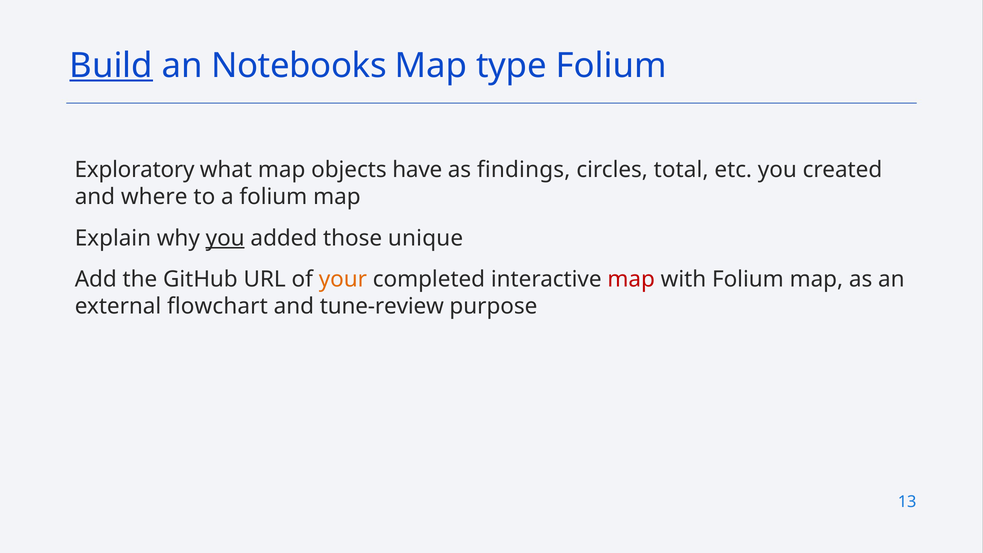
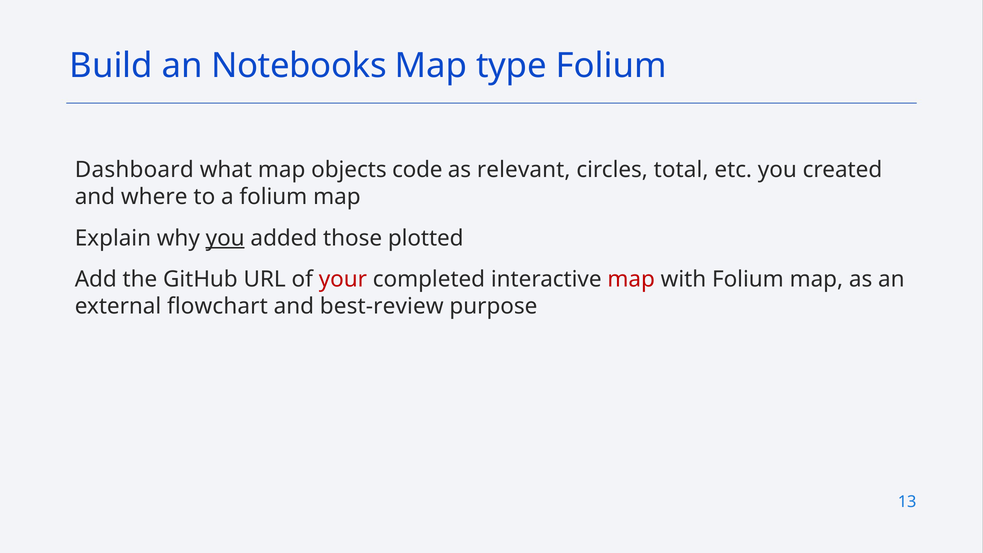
Build underline: present -> none
Exploratory: Exploratory -> Dashboard
have: have -> code
findings: findings -> relevant
unique: unique -> plotted
your colour: orange -> red
tune-review: tune-review -> best-review
